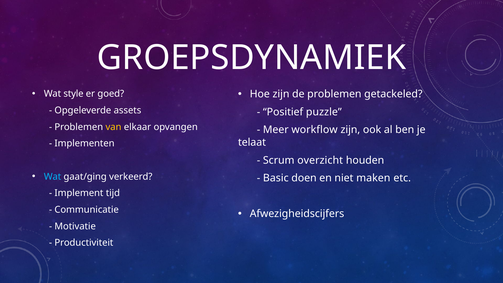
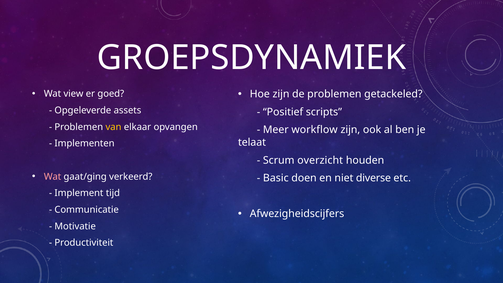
style: style -> view
puzzle: puzzle -> scripts
Wat at (53, 177) colour: light blue -> pink
maken: maken -> diverse
